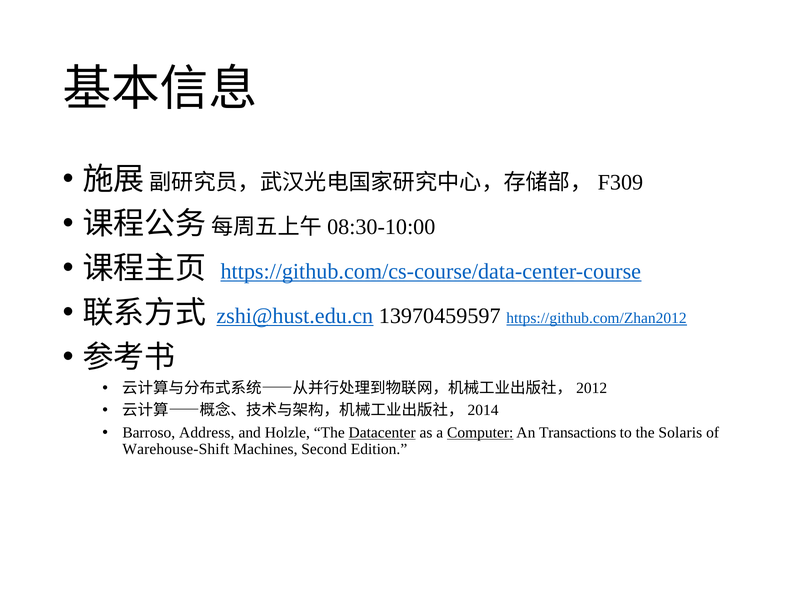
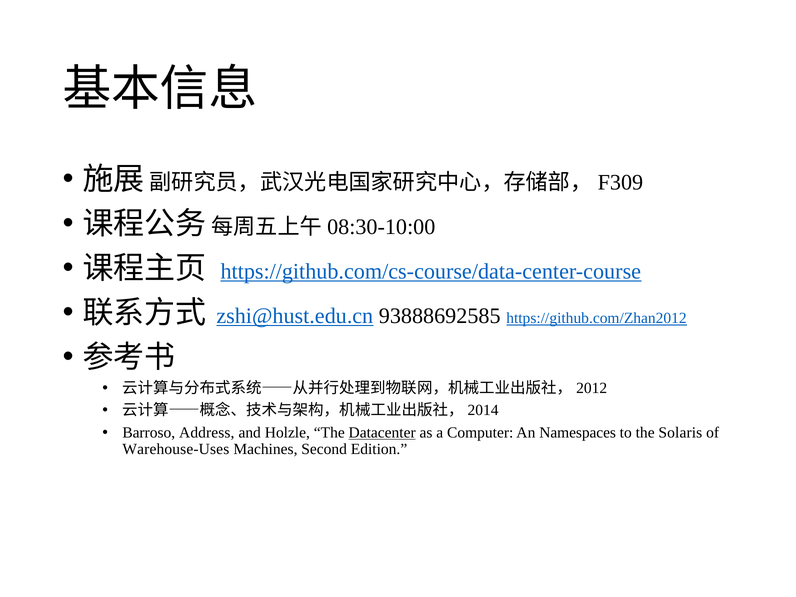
13970459597: 13970459597 -> 93888692585
Computer underline: present -> none
Transactions: Transactions -> Namespaces
Warehouse-Shift: Warehouse-Shift -> Warehouse-Uses
